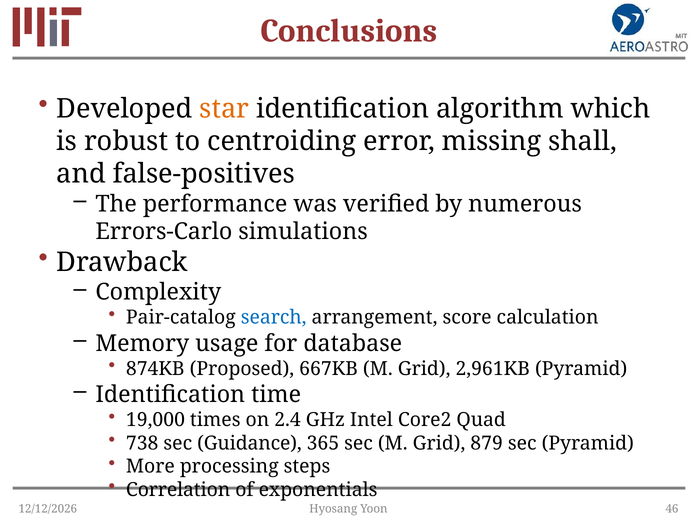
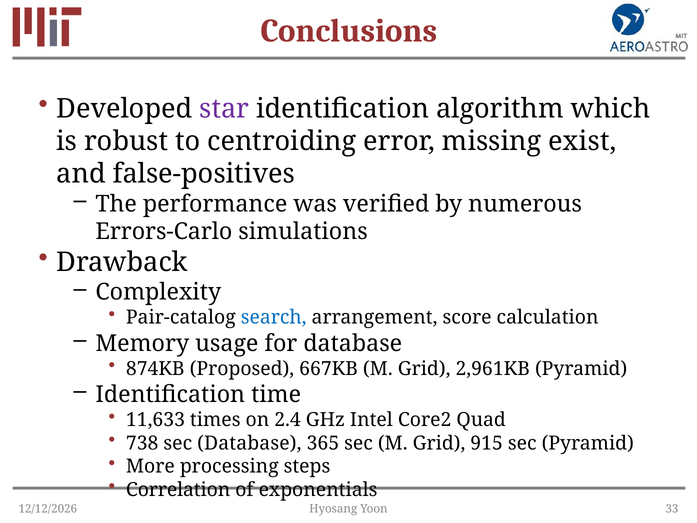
star colour: orange -> purple
shall: shall -> exist
19,000: 19,000 -> 11,633
sec Guidance: Guidance -> Database
879: 879 -> 915
46: 46 -> 33
